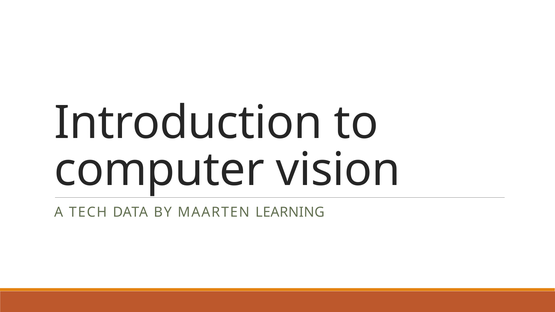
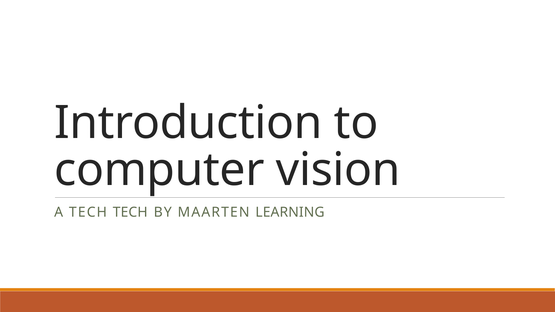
TECH DATA: DATA -> TECH
